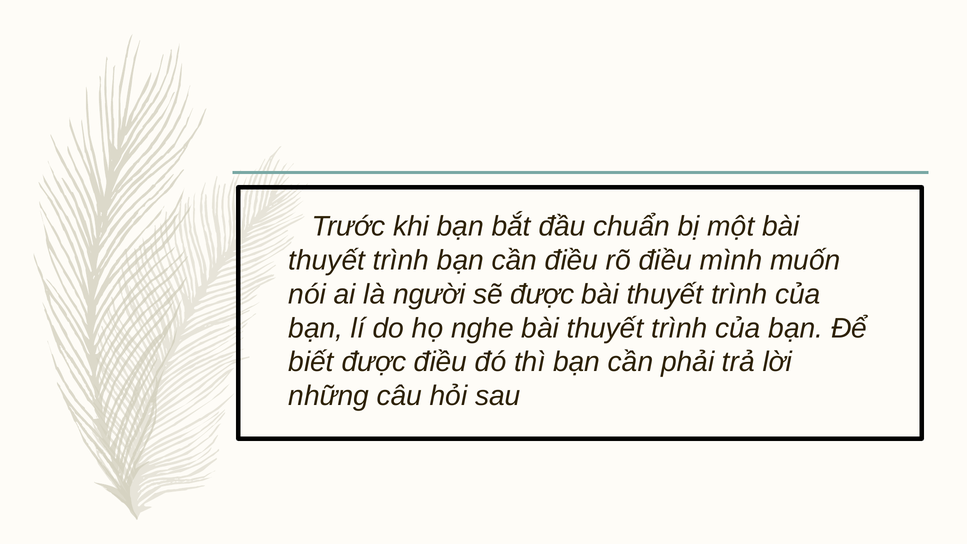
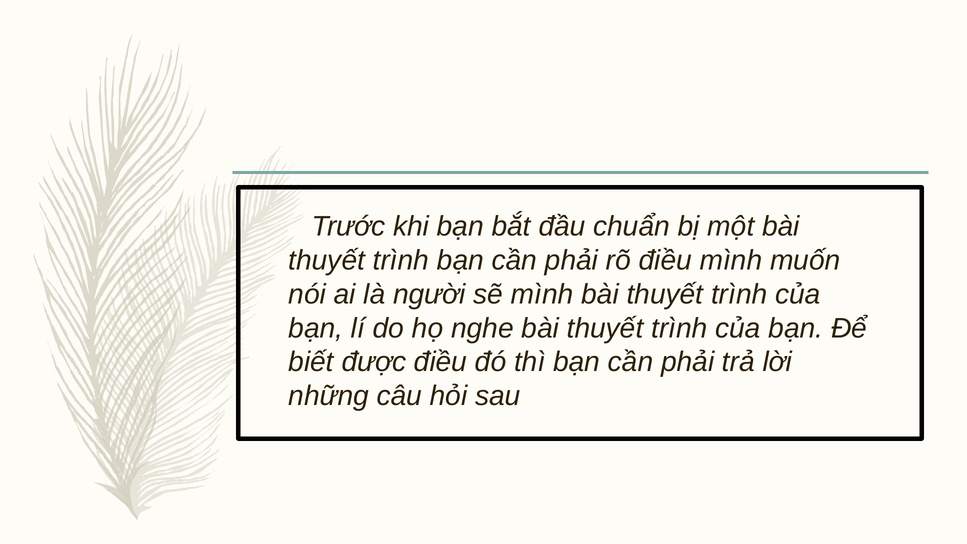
trình bạn cần điều: điều -> phải
sẽ được: được -> mình
